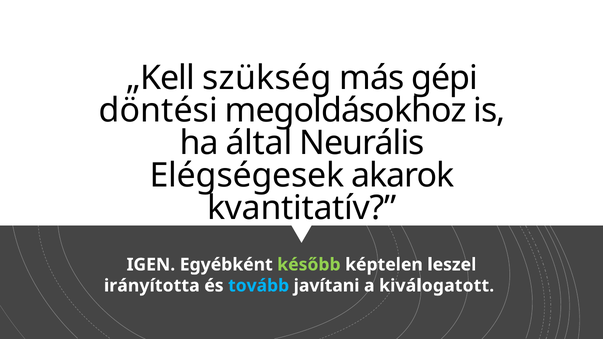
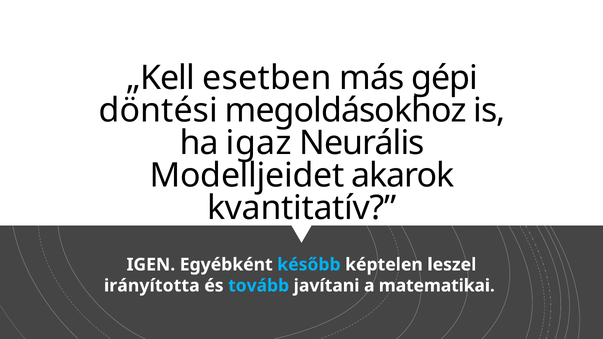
szükség: szükség -> esetben
által: által -> igaz
Elégségesek: Elégségesek -> Modelljeidet
később colour: light green -> light blue
kiválogatott: kiválogatott -> matematikai
